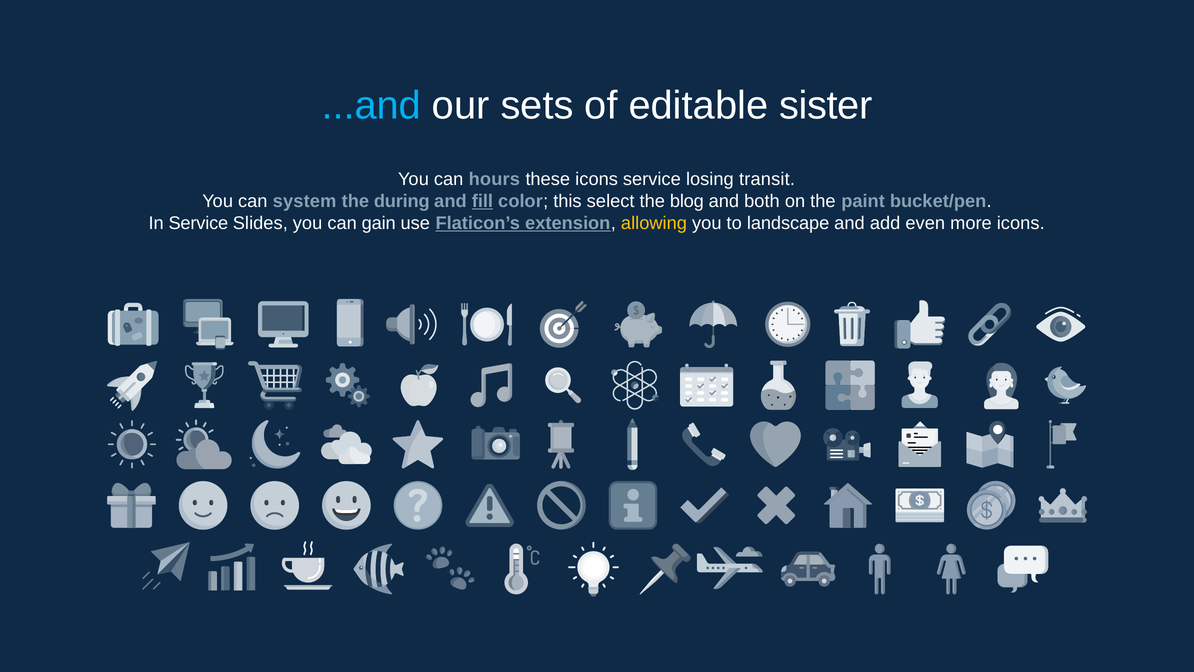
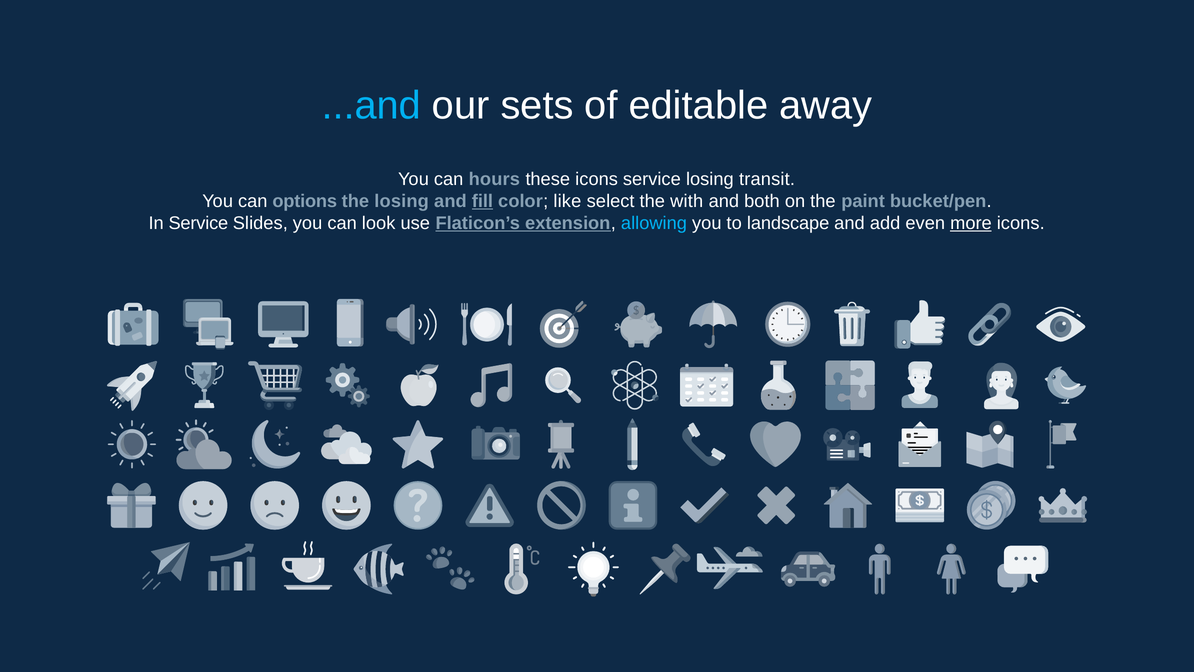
sister: sister -> away
system: system -> options
the during: during -> losing
this: this -> like
blog: blog -> with
gain: gain -> look
allowing colour: yellow -> light blue
more underline: none -> present
